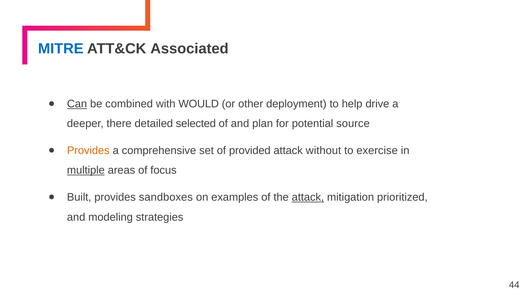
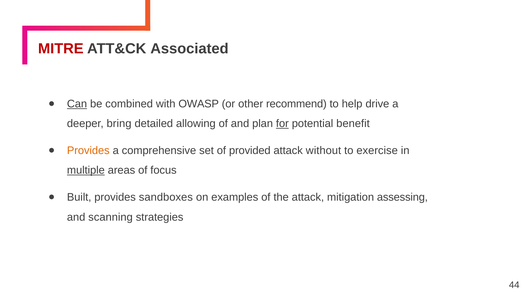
MITRE colour: blue -> red
WOULD: WOULD -> OWASP
deployment: deployment -> recommend
there: there -> bring
selected: selected -> allowing
for underline: none -> present
source: source -> benefit
attack at (308, 198) underline: present -> none
prioritized: prioritized -> assessing
modeling: modeling -> scanning
